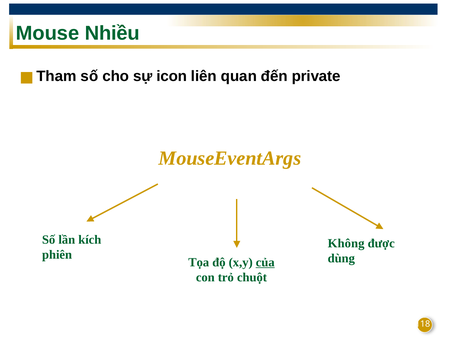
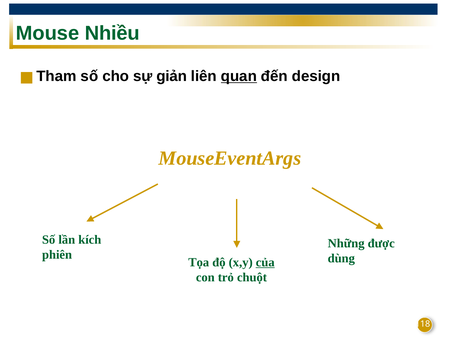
icon: icon -> giản
quan underline: none -> present
private: private -> design
Không: Không -> Những
